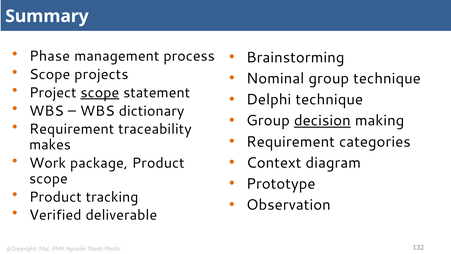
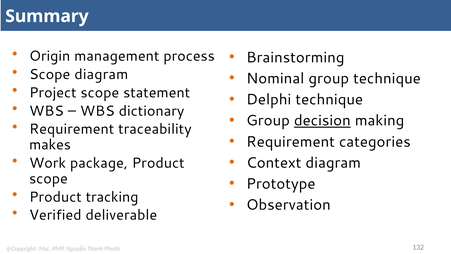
Phase: Phase -> Origin
Scope projects: projects -> diagram
scope at (100, 93) underline: present -> none
